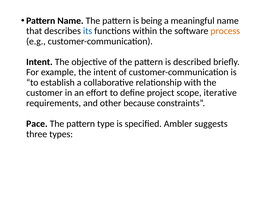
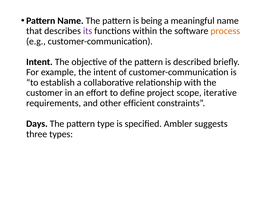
its colour: blue -> purple
because: because -> efficient
Pace: Pace -> Days
